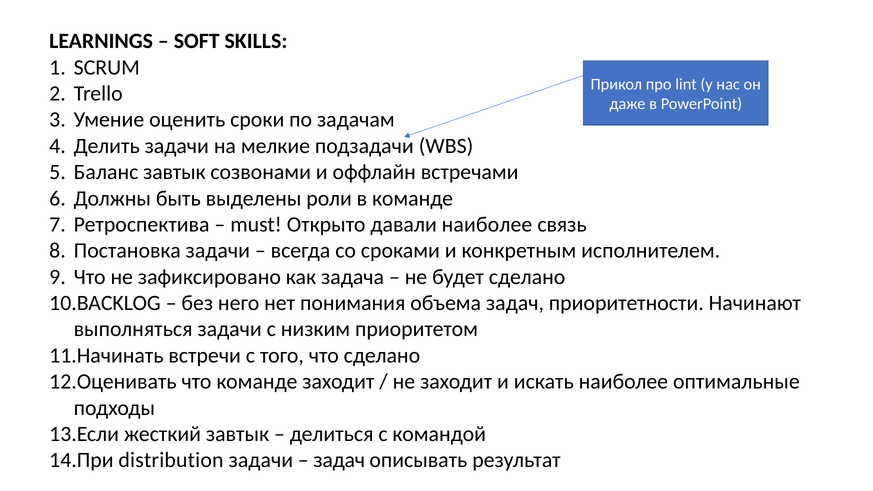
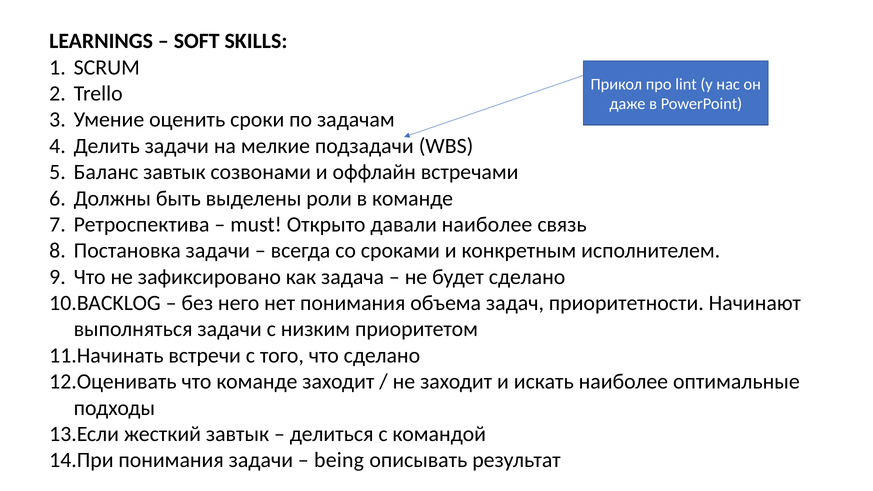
distribution at (171, 460): distribution -> понимания
задач at (339, 460): задач -> being
